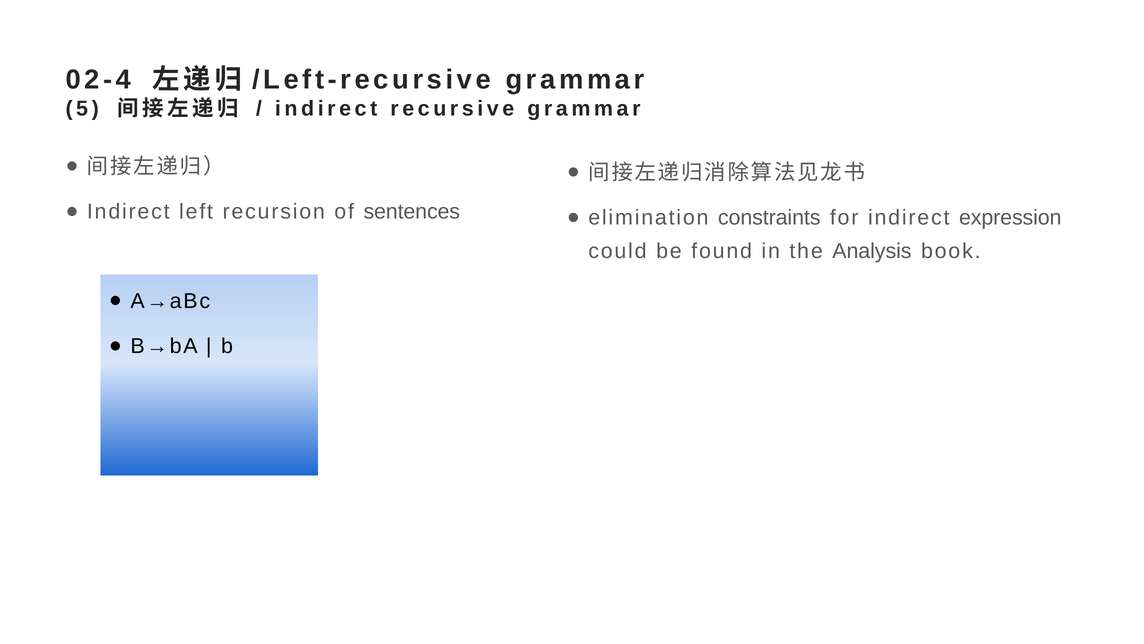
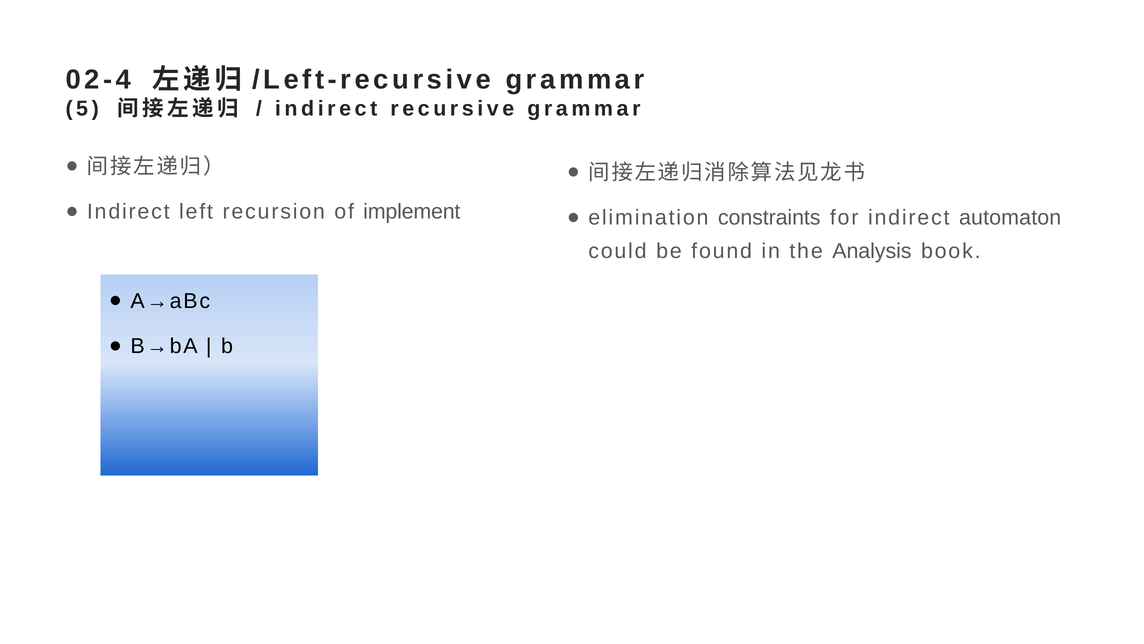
sentences: sentences -> implement
expression: expression -> automaton
